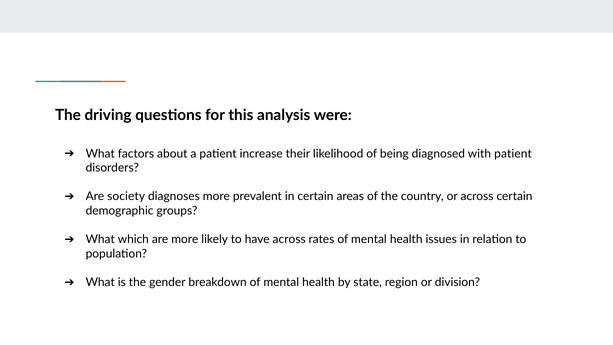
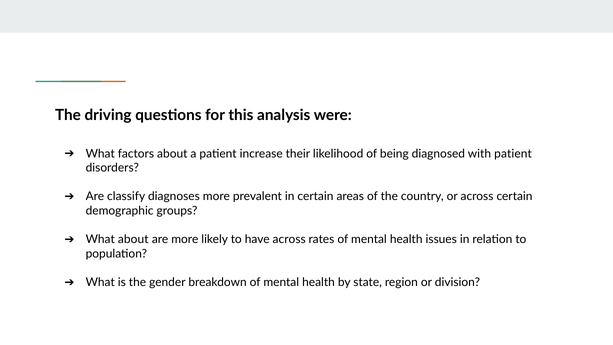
society: society -> classify
What which: which -> about
